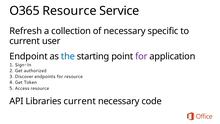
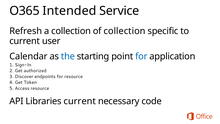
O365 Resource: Resource -> Intended
of necessary: necessary -> collection
Endpoint: Endpoint -> Calendar
for at (141, 56) colour: purple -> blue
